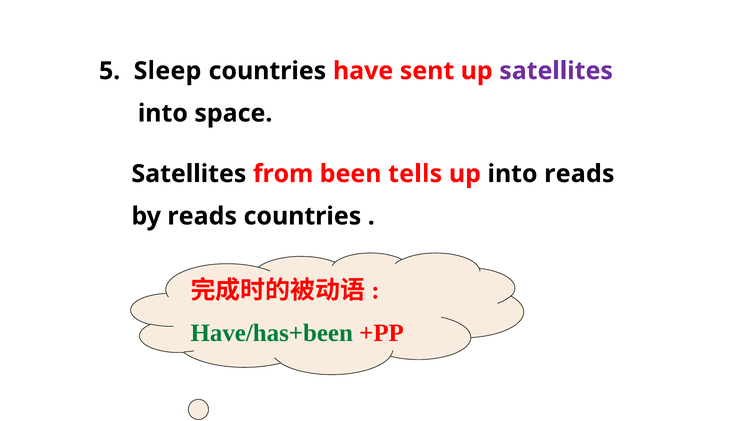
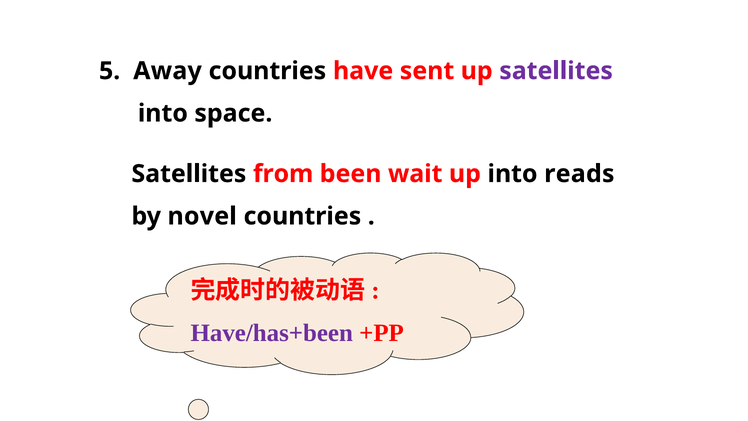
Sleep: Sleep -> Away
tells: tells -> wait
by reads: reads -> novel
Have/has+been colour: green -> purple
